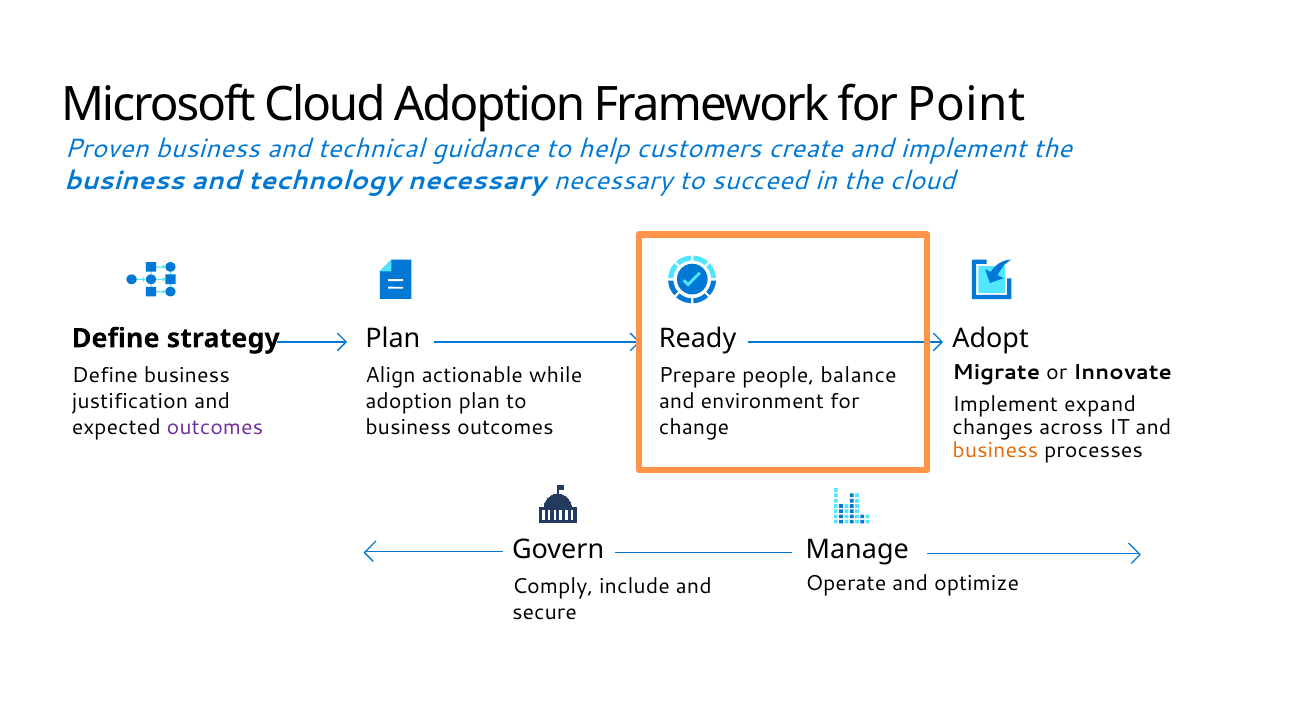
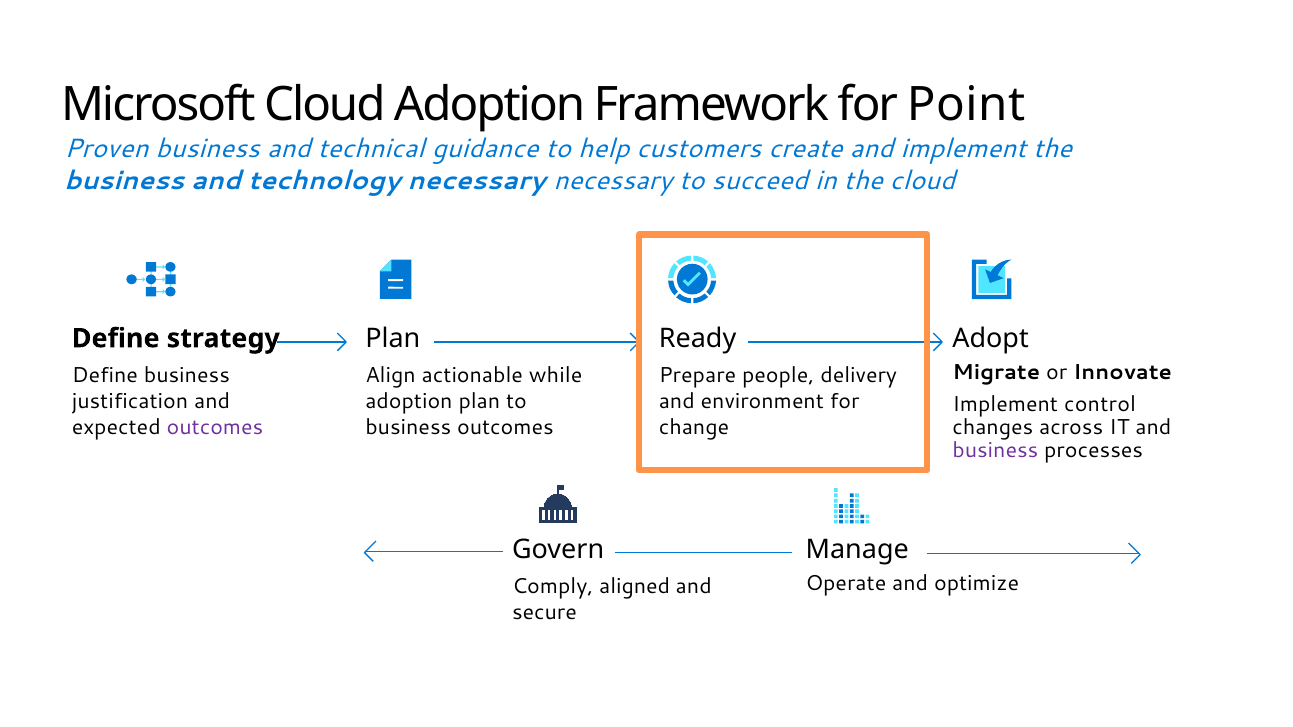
balance: balance -> delivery
expand: expand -> control
business at (995, 451) colour: orange -> purple
include: include -> aligned
